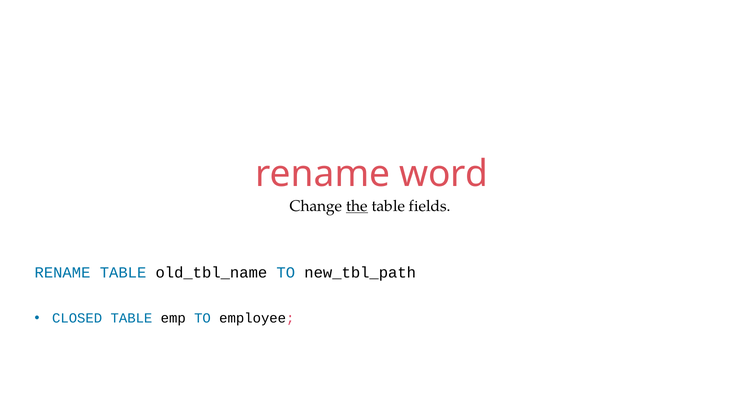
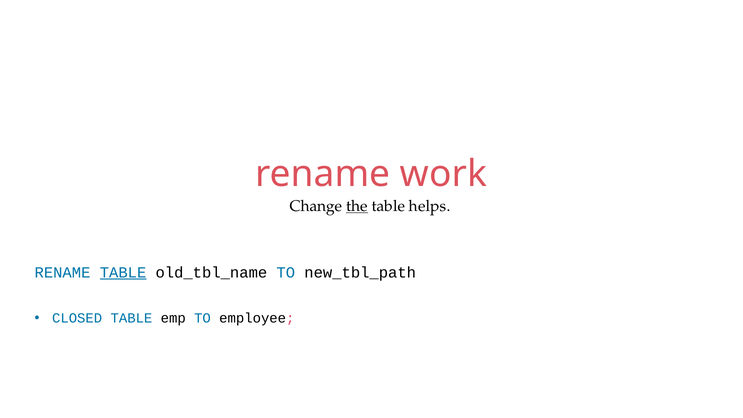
word: word -> work
fields: fields -> helps
TABLE at (123, 272) underline: none -> present
